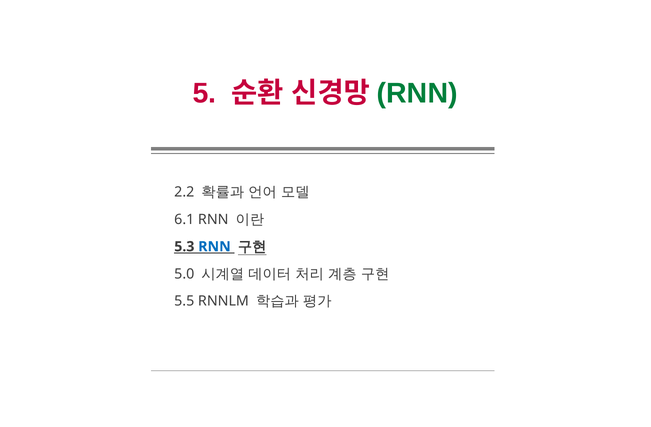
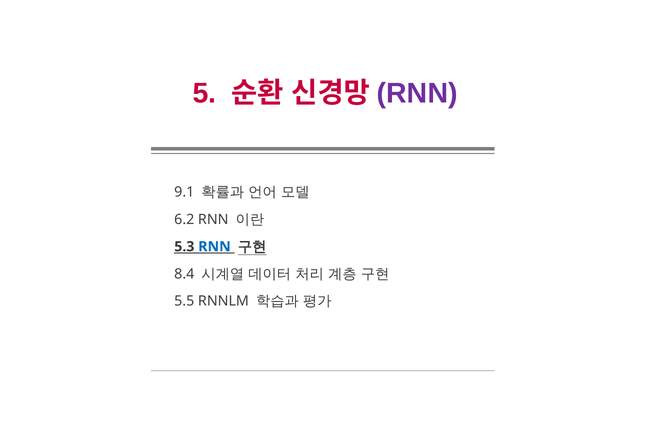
RNN at (417, 94) colour: green -> purple
2.2: 2.2 -> 9.1
6.1: 6.1 -> 6.2
5.0: 5.0 -> 8.4
